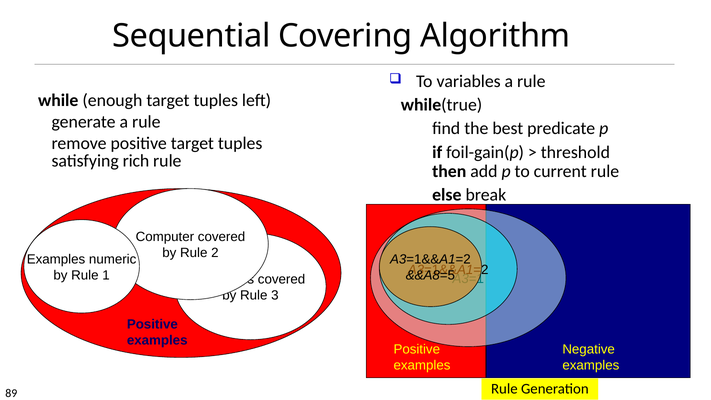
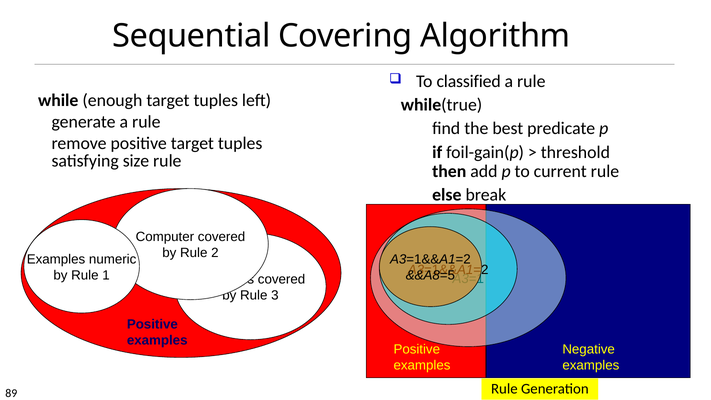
variables: variables -> classified
rich: rich -> size
